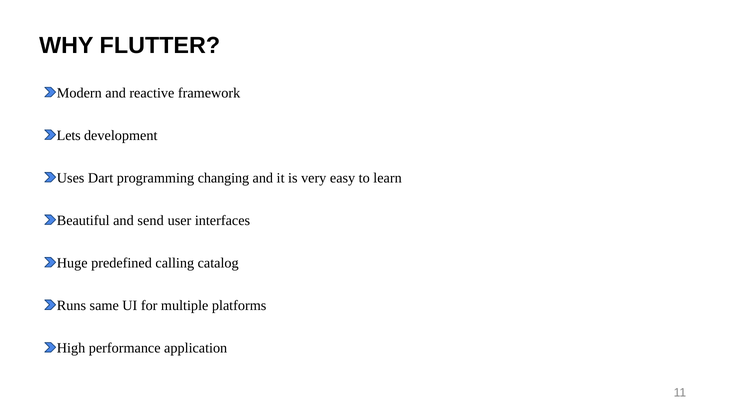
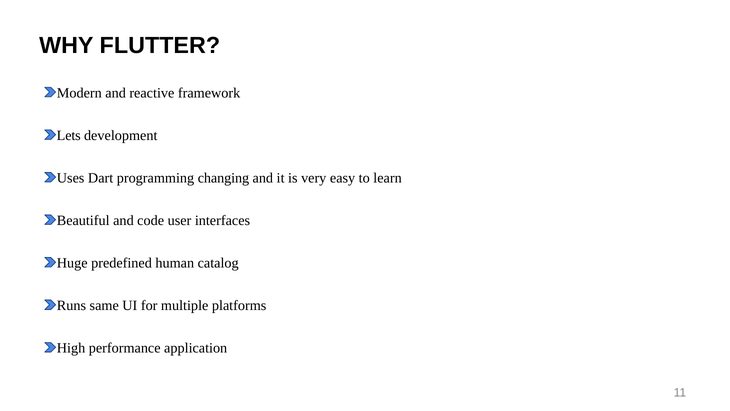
send: send -> code
calling: calling -> human
